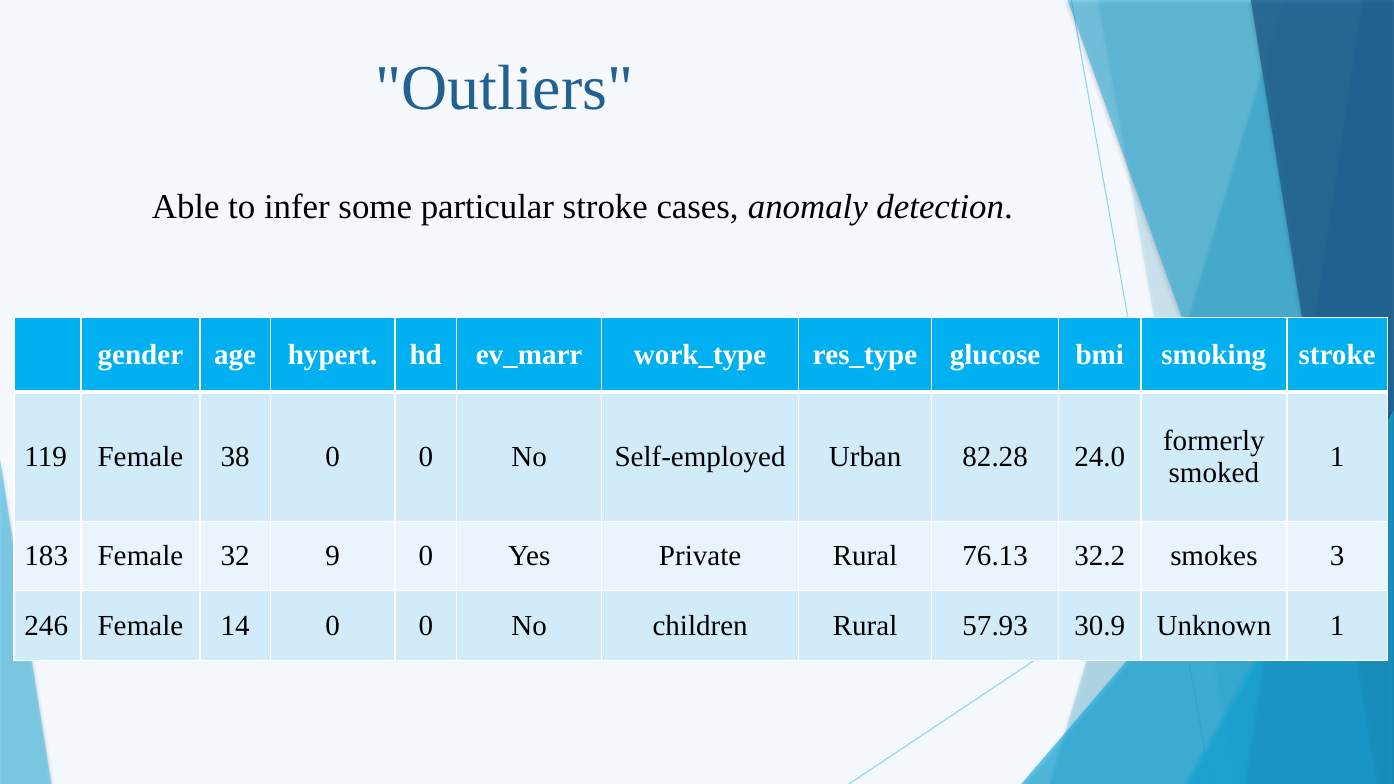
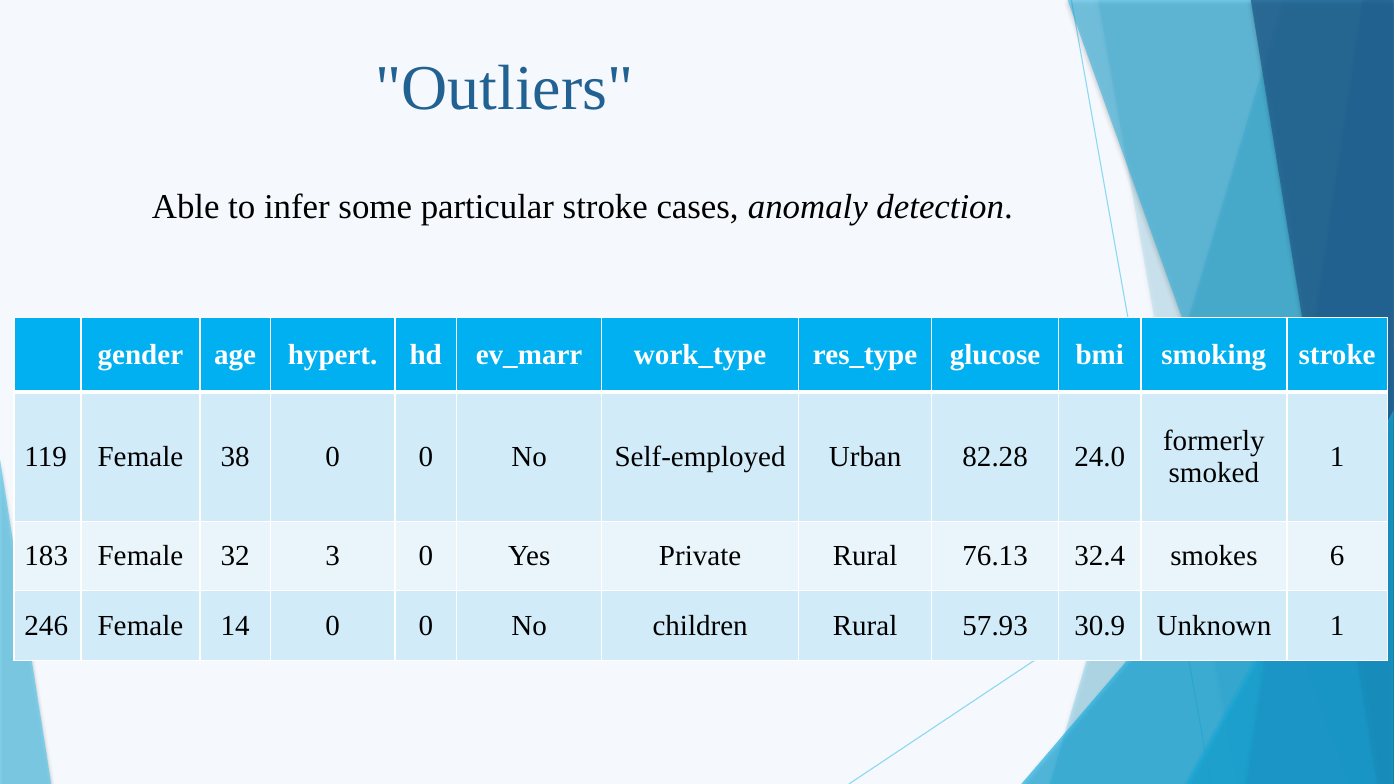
9: 9 -> 3
32.2: 32.2 -> 32.4
3: 3 -> 6
